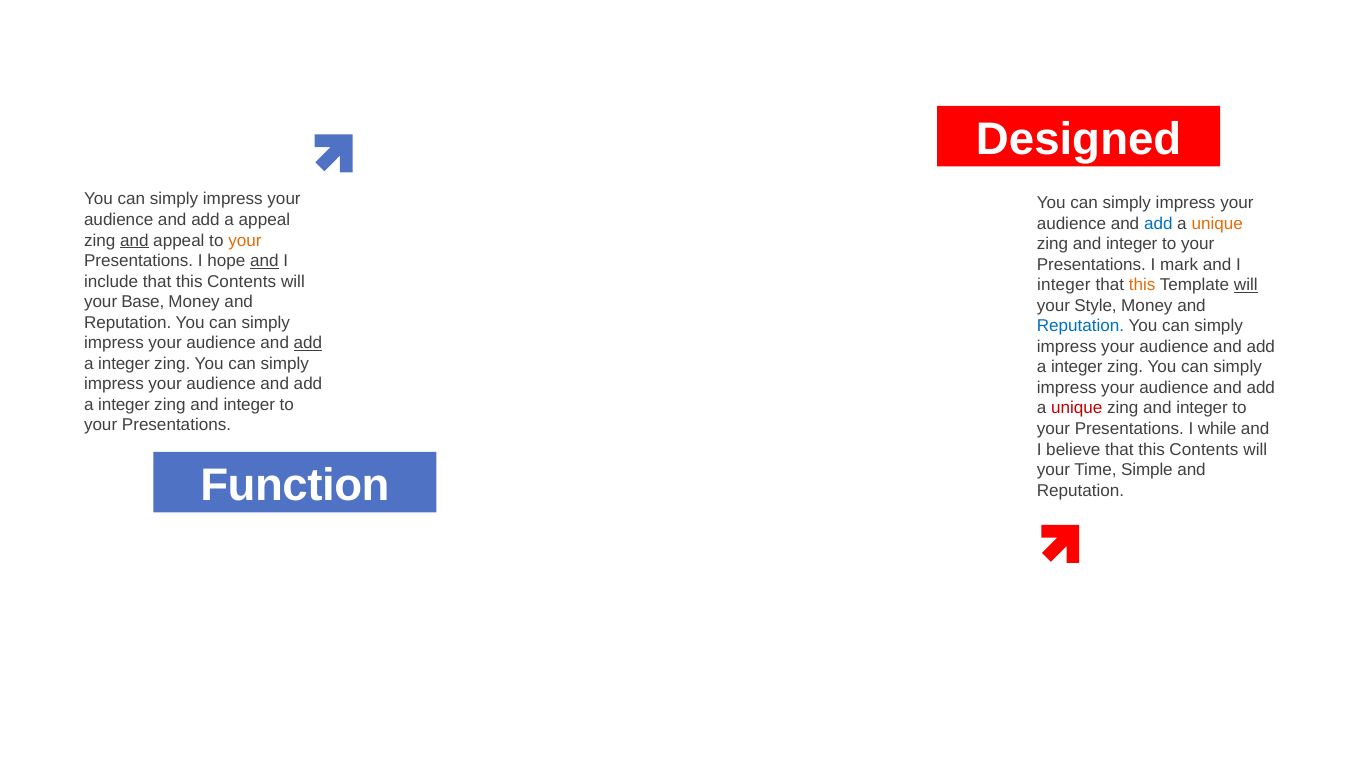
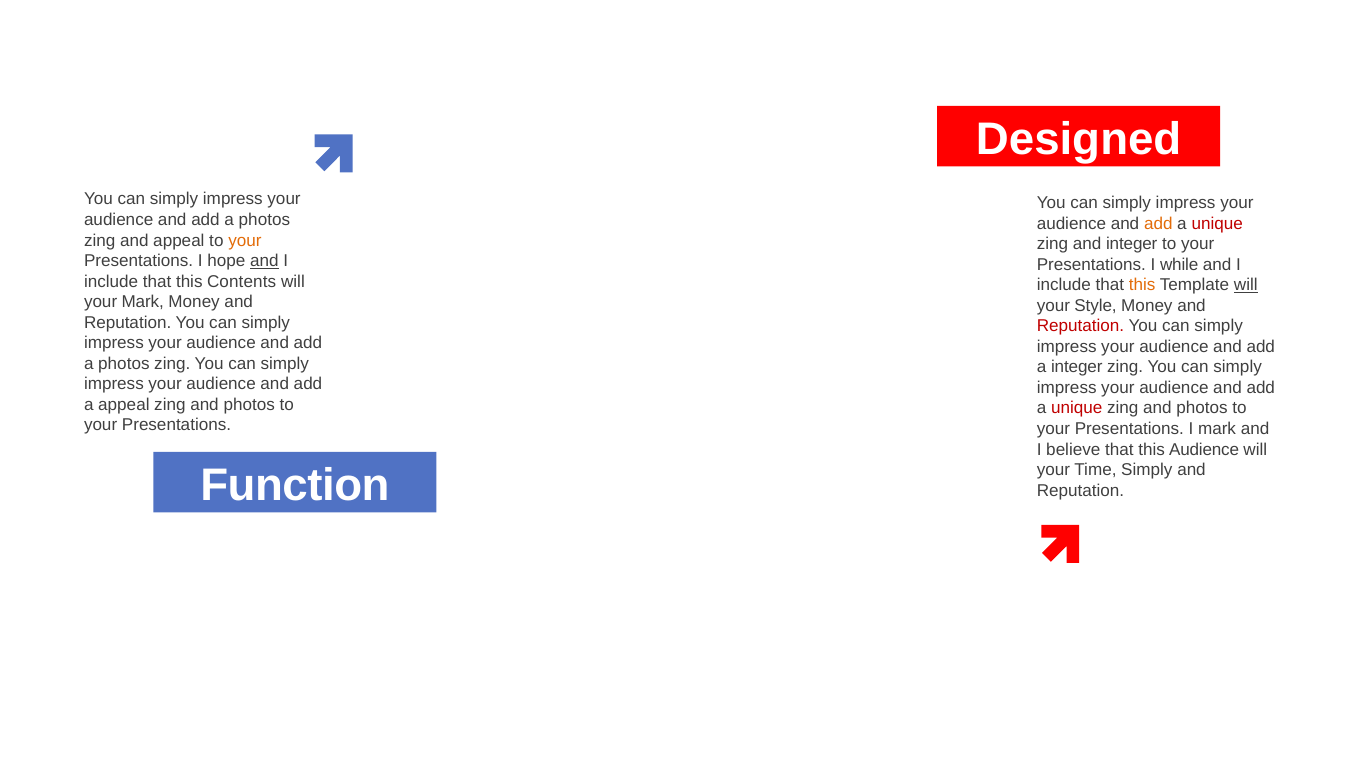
appeal at (264, 220): appeal -> photos
add at (1158, 224) colour: blue -> orange
unique at (1217, 224) colour: orange -> red
and at (134, 240) underline: present -> none
mark: mark -> while
integer at (1064, 285): integer -> include
your Base: Base -> Mark
Reputation at (1080, 326) colour: blue -> red
add at (308, 343) underline: present -> none
integer at (124, 364): integer -> photos
integer at (124, 405): integer -> appeal
integer at (249, 405): integer -> photos
integer at (1202, 408): integer -> photos
I while: while -> mark
believe that this Contents: Contents -> Audience
Time Simple: Simple -> Simply
